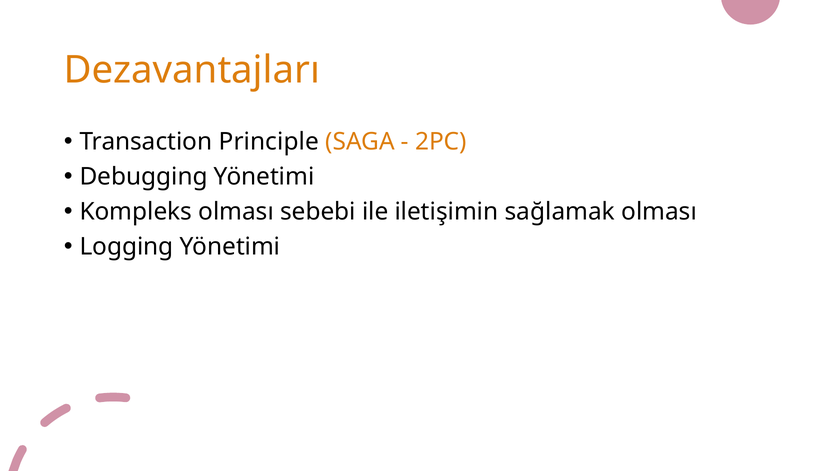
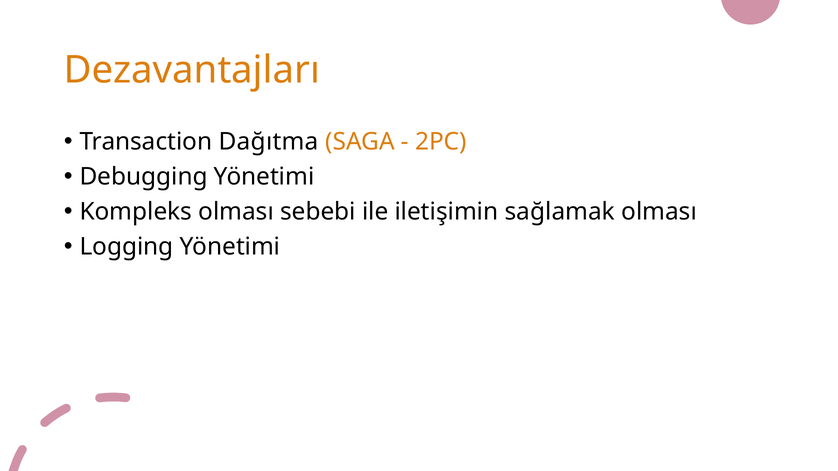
Principle: Principle -> Dağıtma
